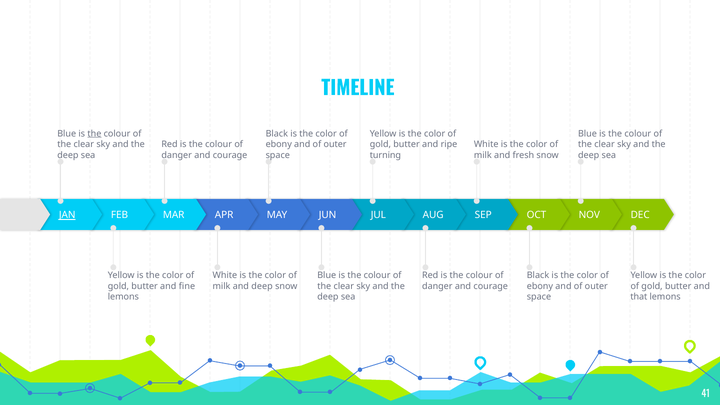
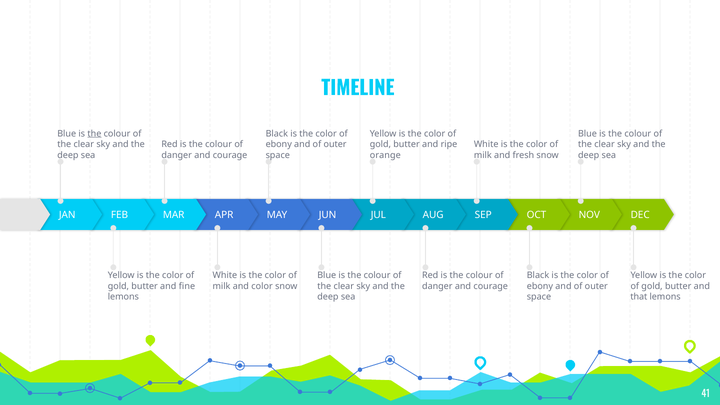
turning: turning -> orange
JAN underline: present -> none
and deep: deep -> color
